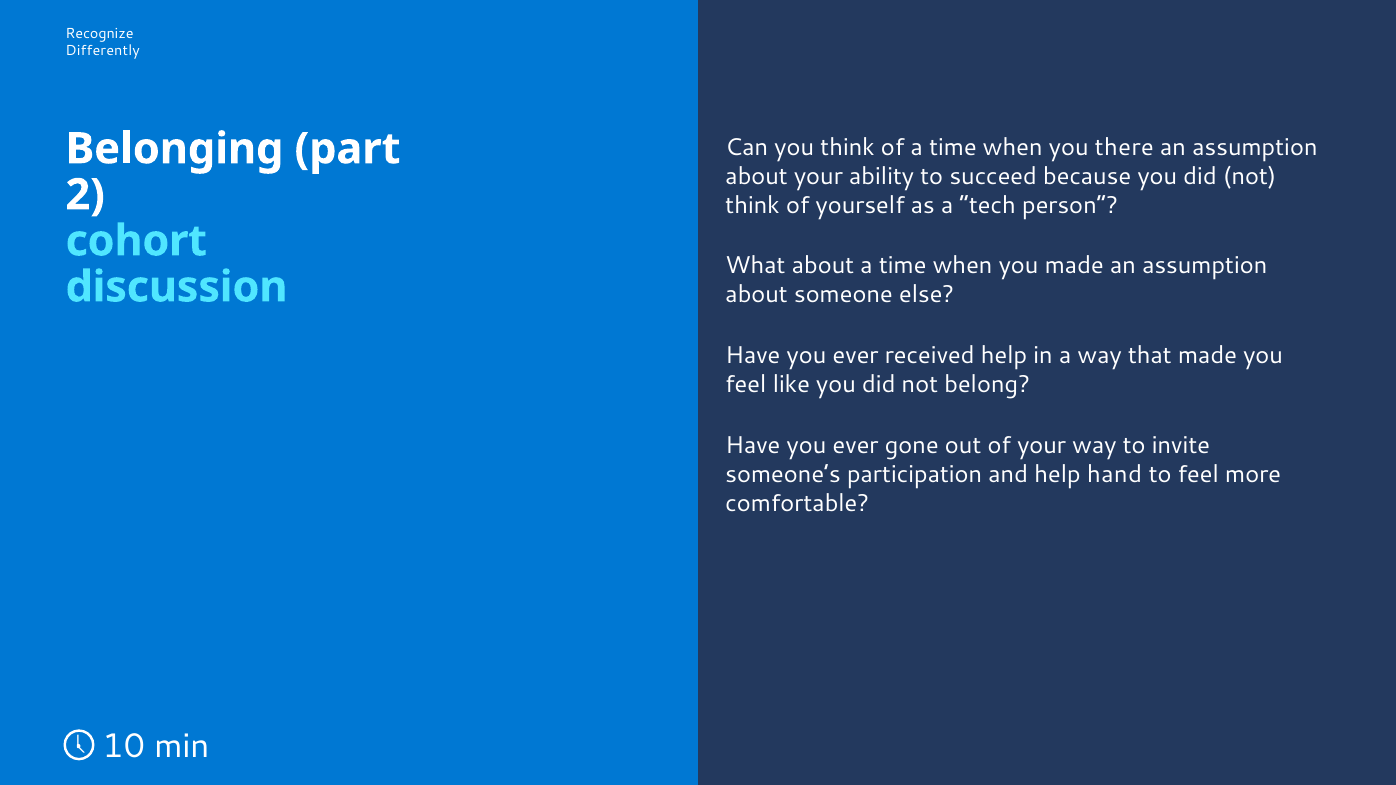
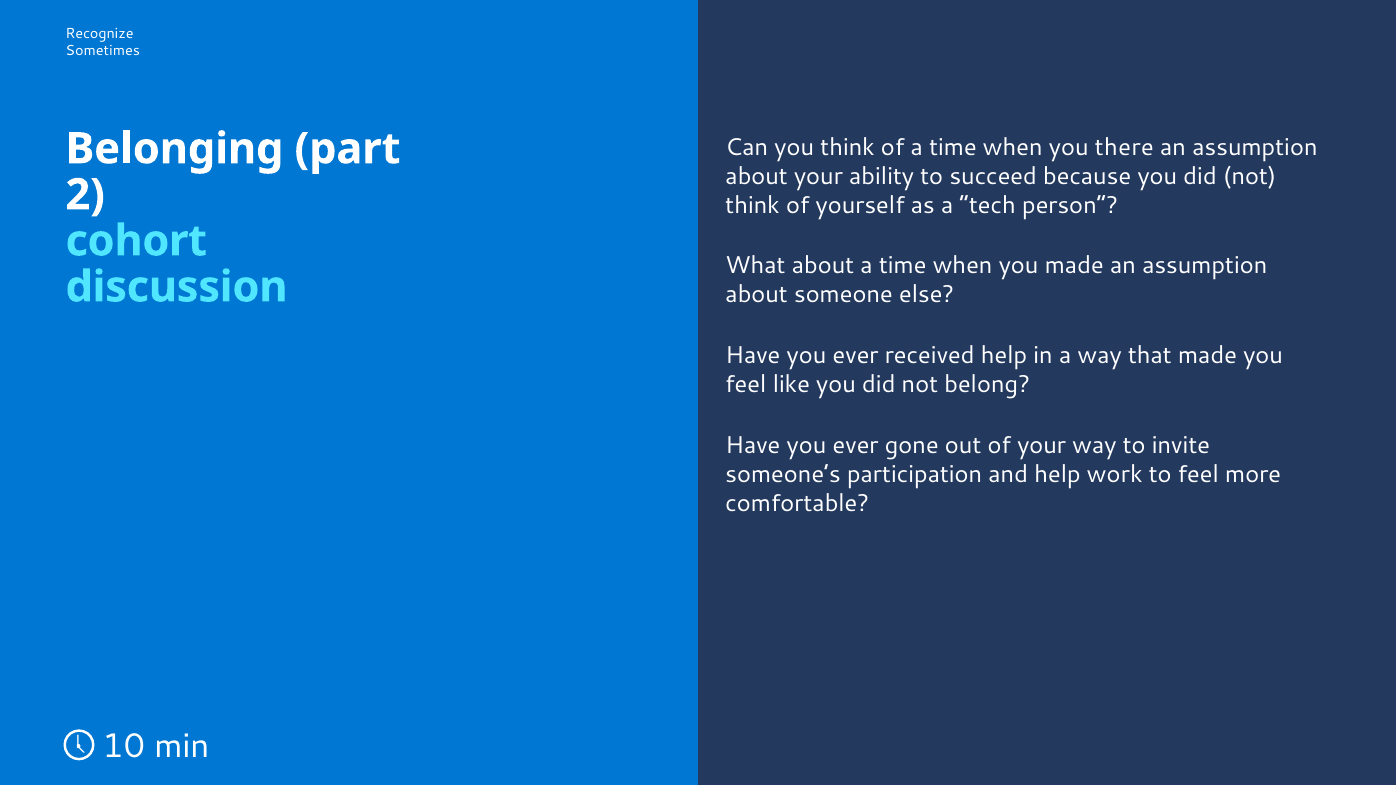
Differently: Differently -> Sometimes
hand: hand -> work
